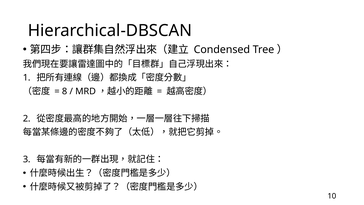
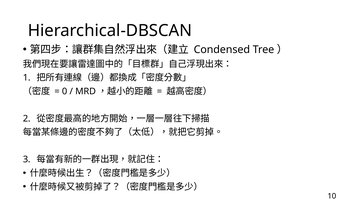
8: 8 -> 0
